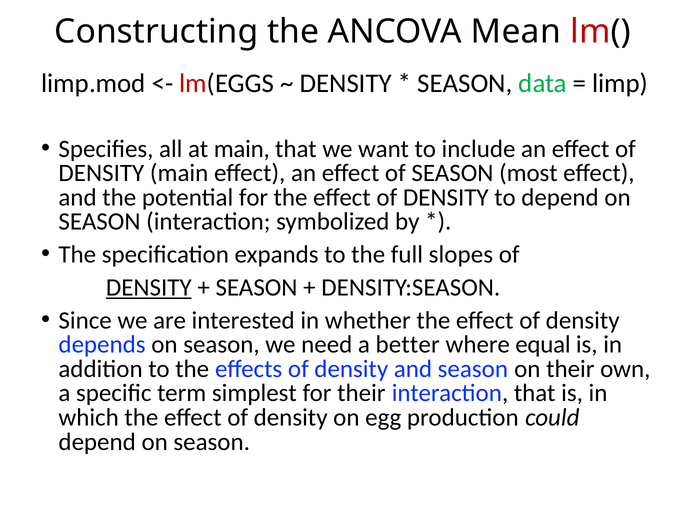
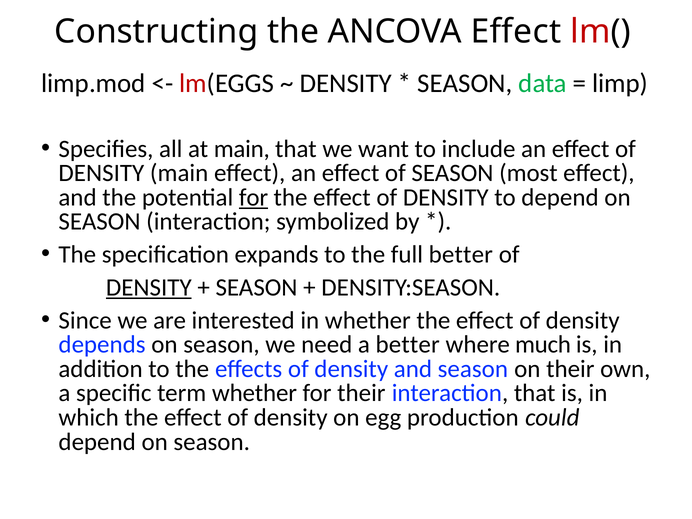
ANCOVA Mean: Mean -> Effect
for at (254, 197) underline: none -> present
full slopes: slopes -> better
equal: equal -> much
term simplest: simplest -> whether
